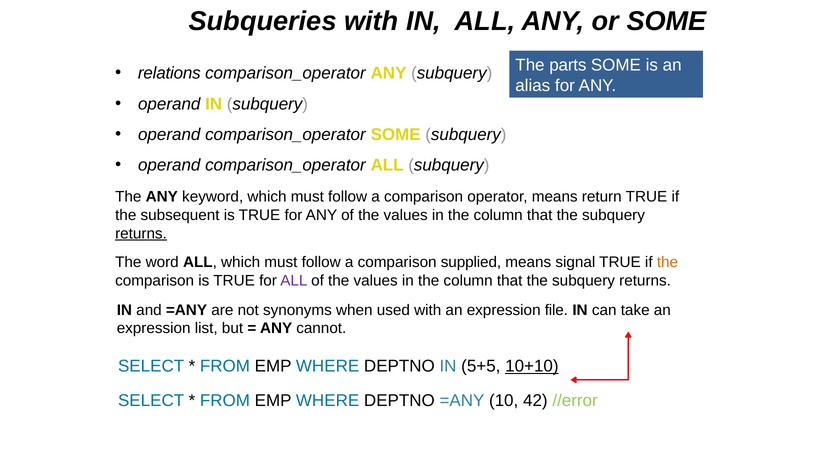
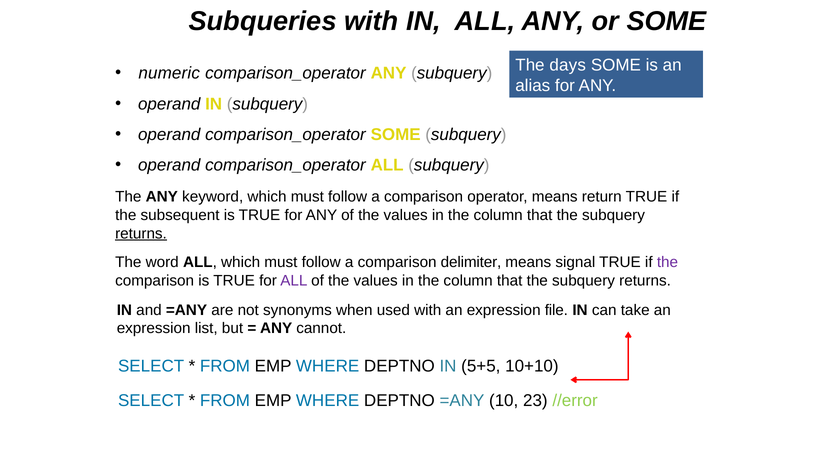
parts: parts -> days
relations: relations -> numeric
supplied: supplied -> delimiter
the at (667, 262) colour: orange -> purple
10+10 underline: present -> none
42: 42 -> 23
